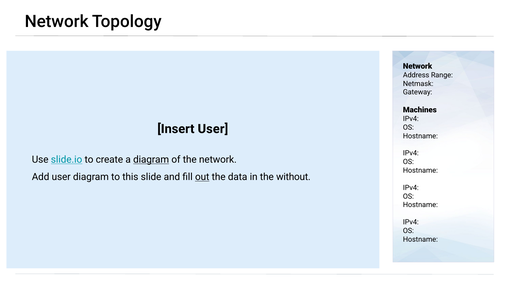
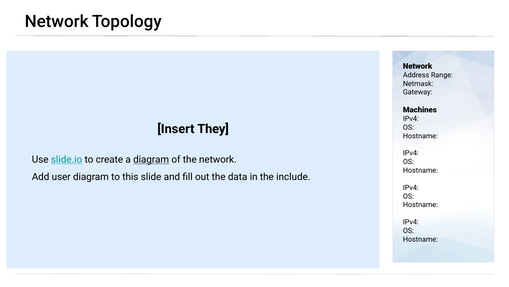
Insert User: User -> They
out underline: present -> none
without: without -> include
